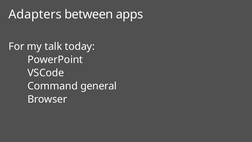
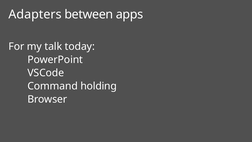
general: general -> holding
